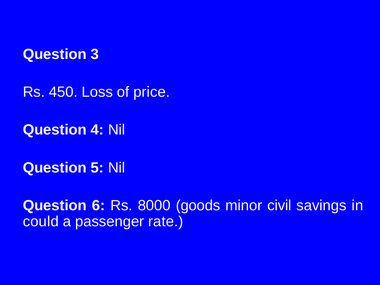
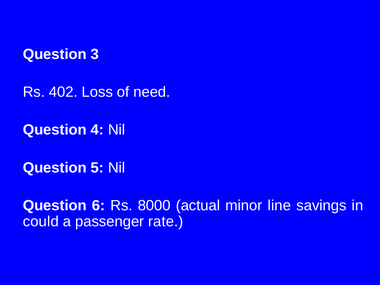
450: 450 -> 402
price: price -> need
goods: goods -> actual
civil: civil -> line
